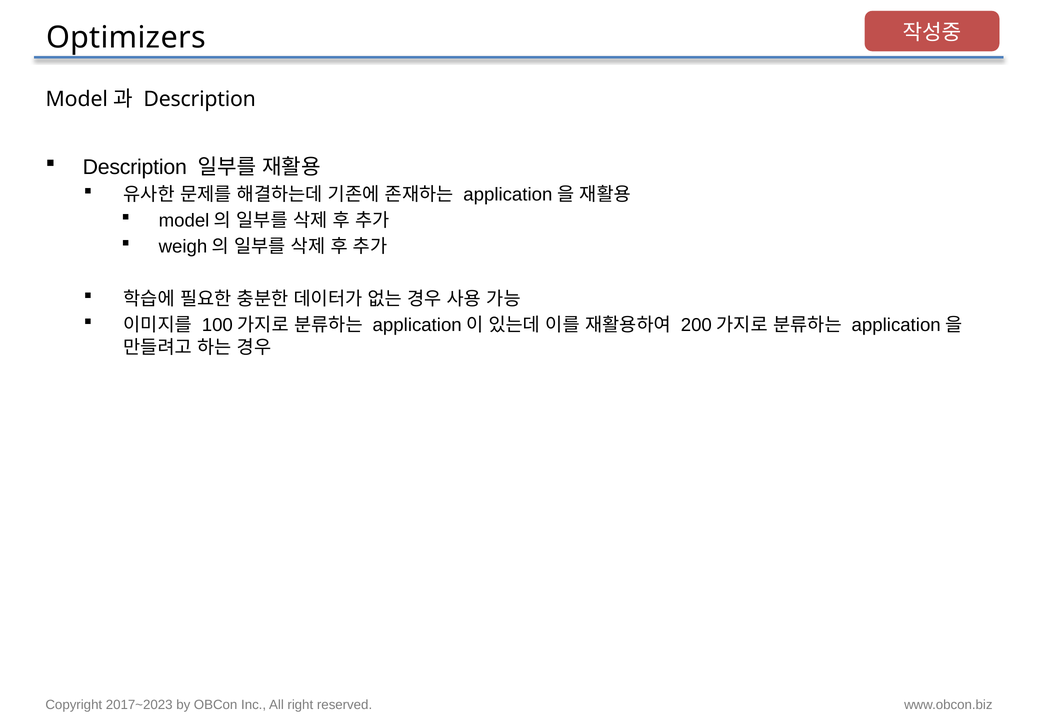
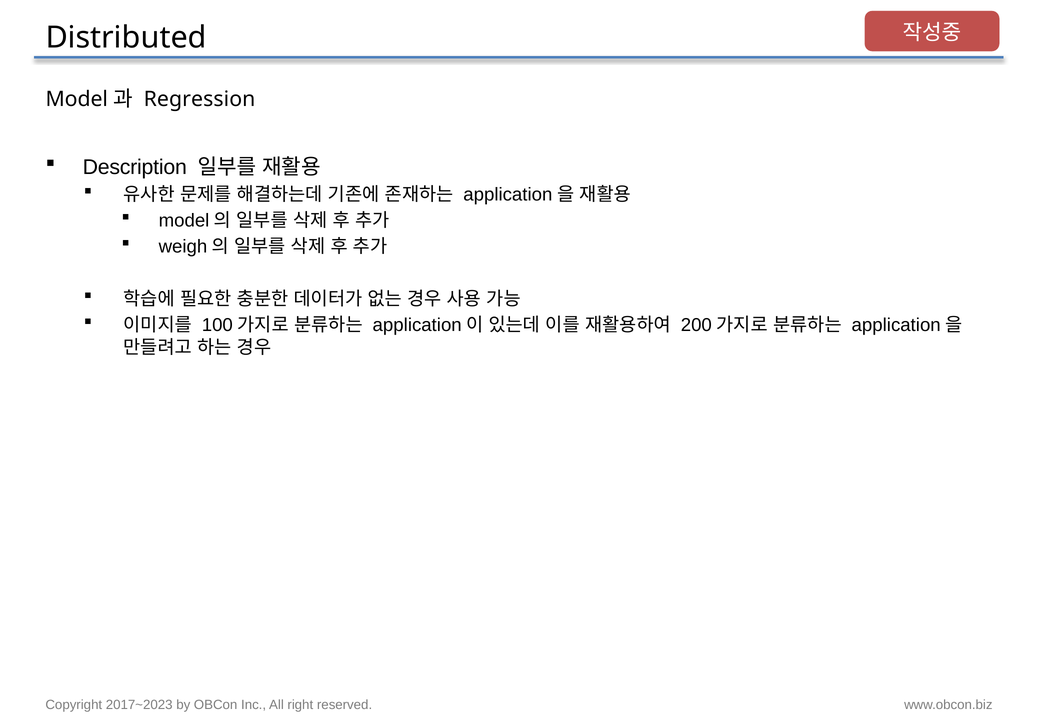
Optimizers: Optimizers -> Distributed
Description at (200, 99): Description -> Regression
